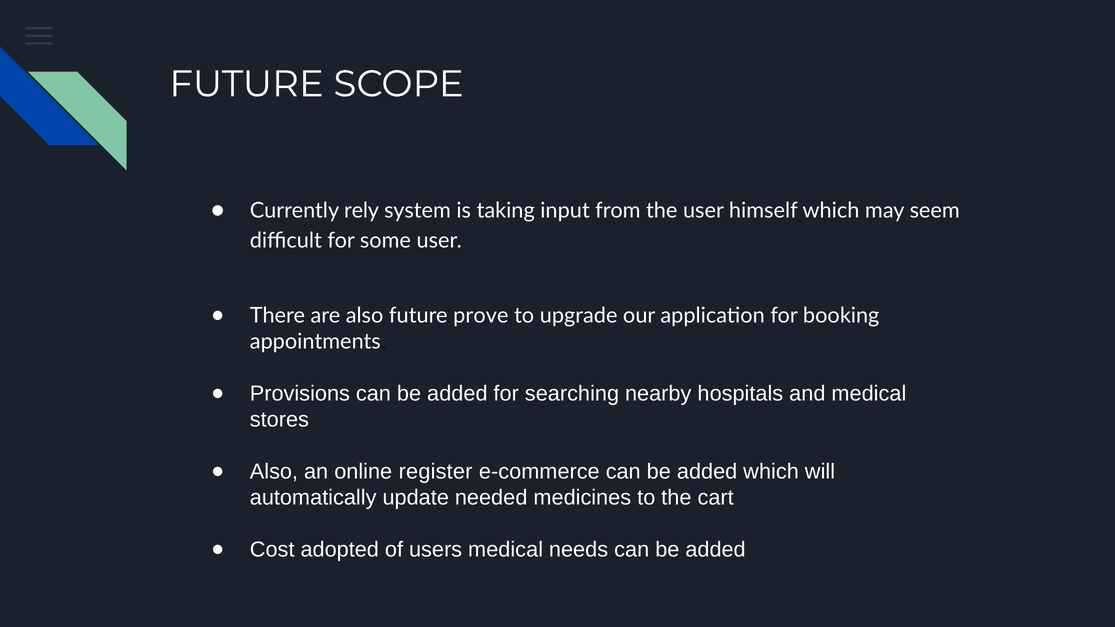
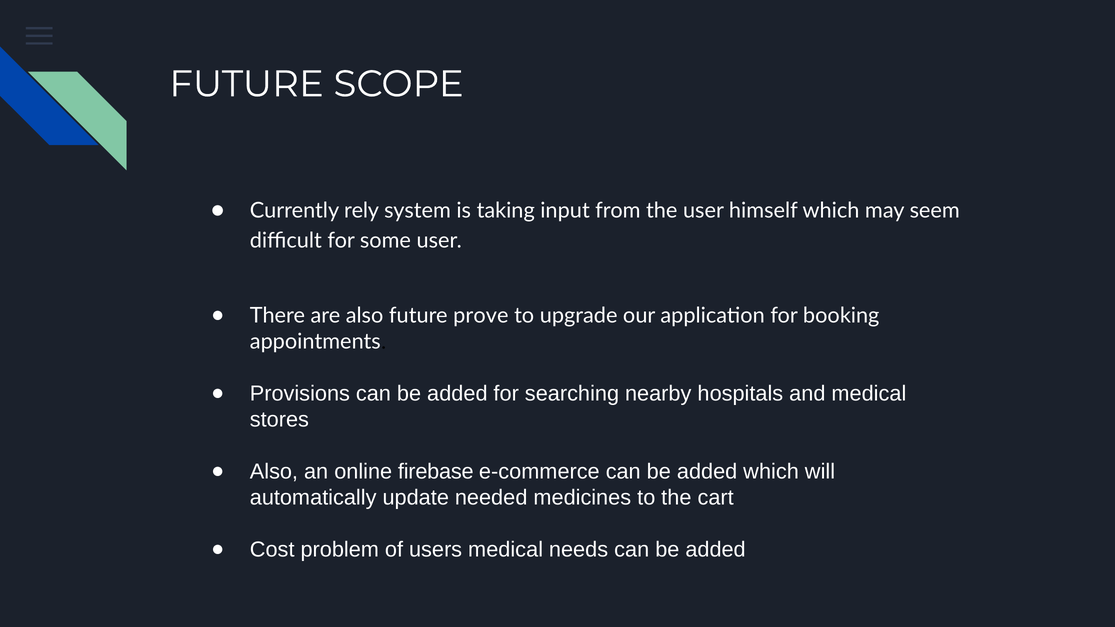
register: register -> firebase
adopted: adopted -> problem
